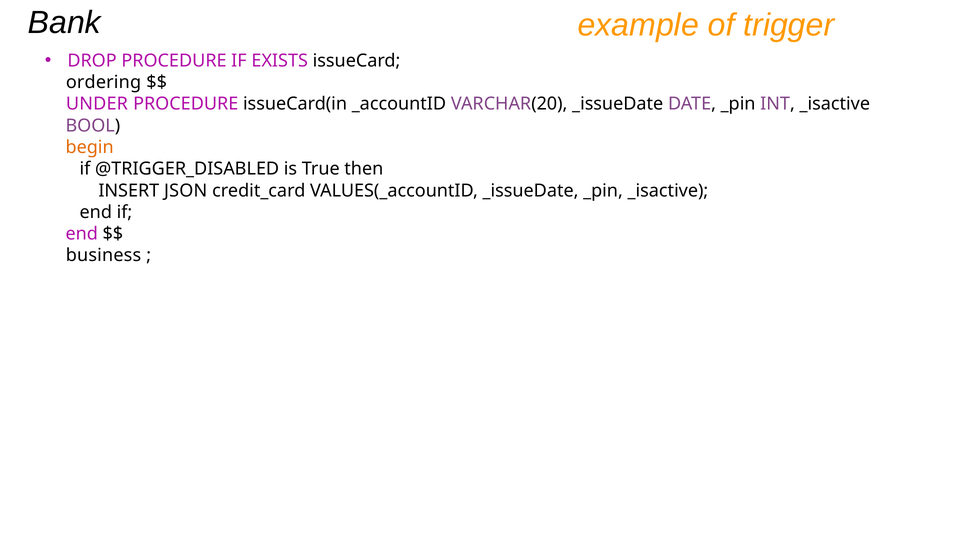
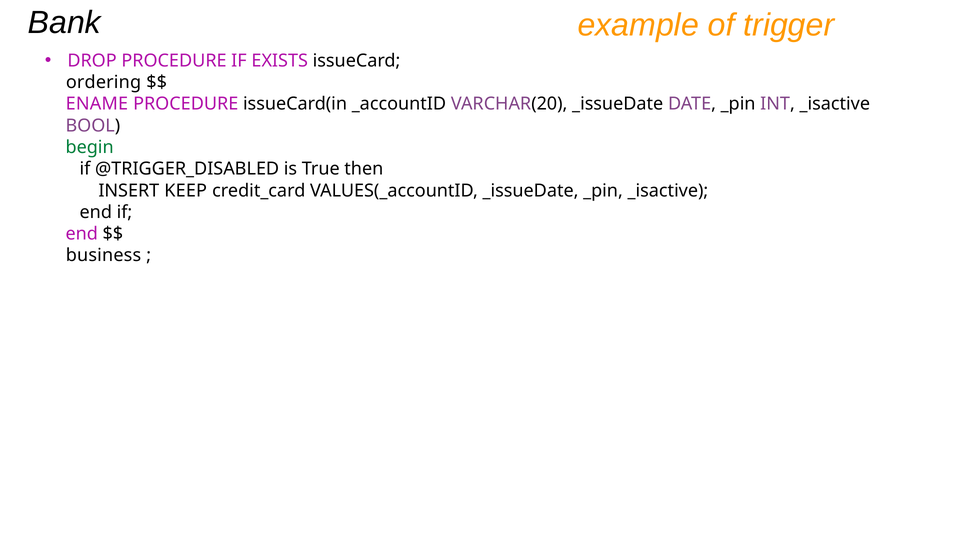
UNDER: UNDER -> ENAME
begin colour: orange -> green
JSON: JSON -> KEEP
